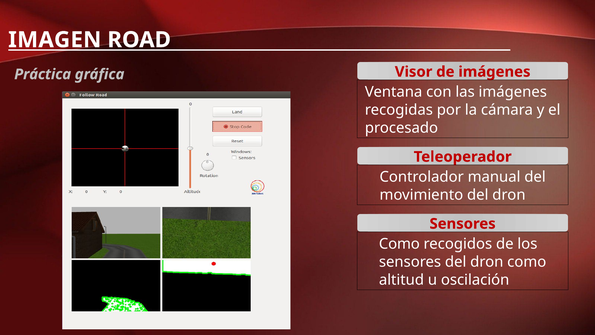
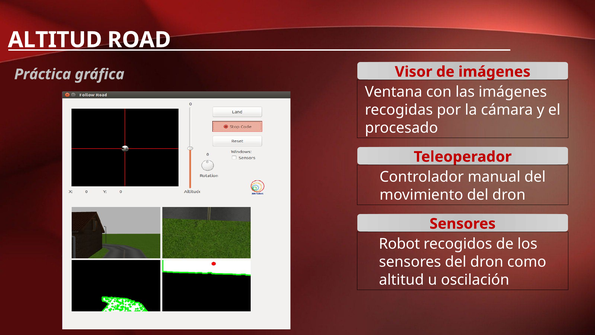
IMAGEN at (55, 40): IMAGEN -> ALTITUD
Como at (399, 244): Como -> Robot
